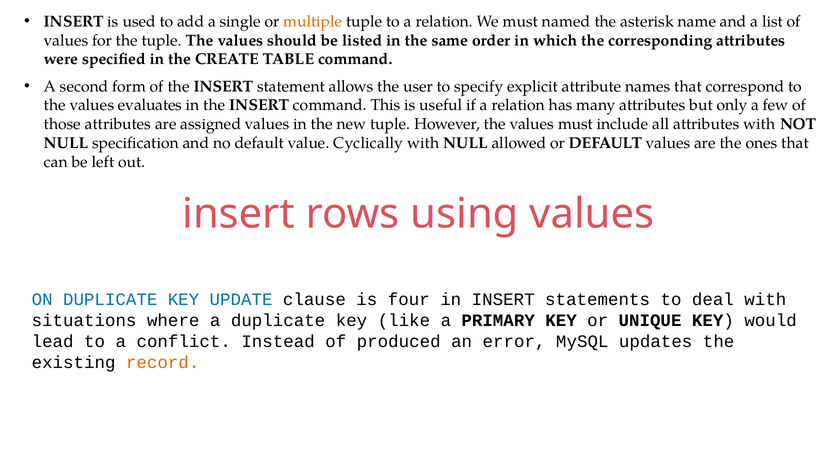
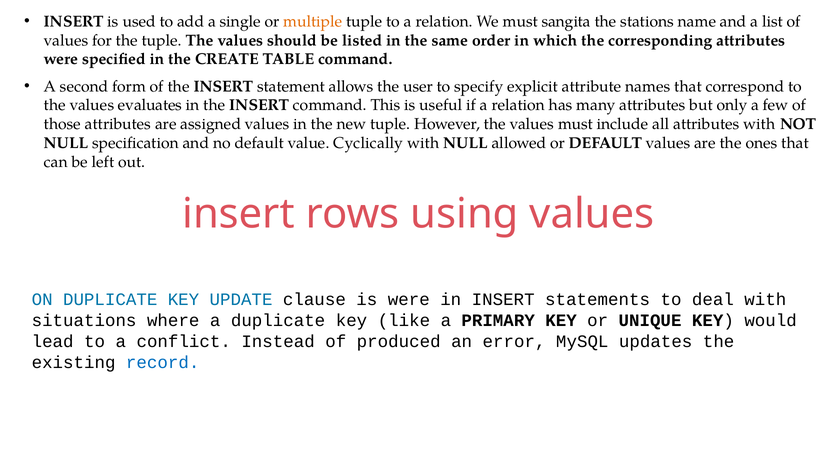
named: named -> sangita
asterisk: asterisk -> stations
is four: four -> were
record colour: orange -> blue
